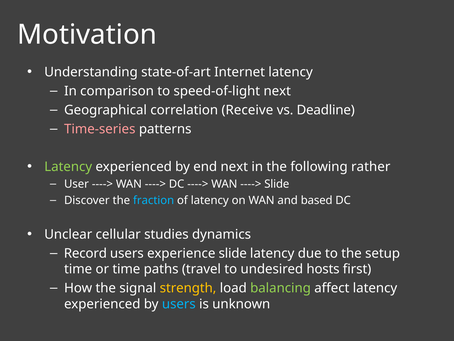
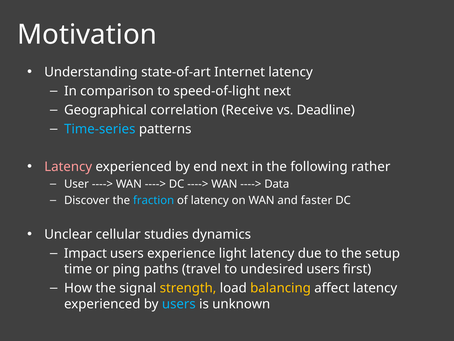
Time-series colour: pink -> light blue
Latency at (68, 167) colour: light green -> pink
Slide at (277, 184): Slide -> Data
based: based -> faster
Record: Record -> Impact
experience slide: slide -> light
or time: time -> ping
undesired hosts: hosts -> users
balancing colour: light green -> yellow
